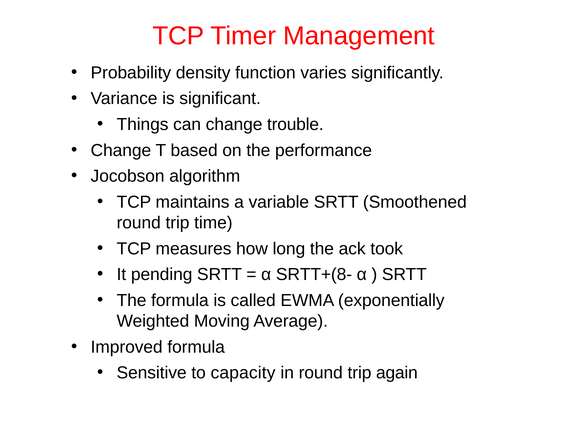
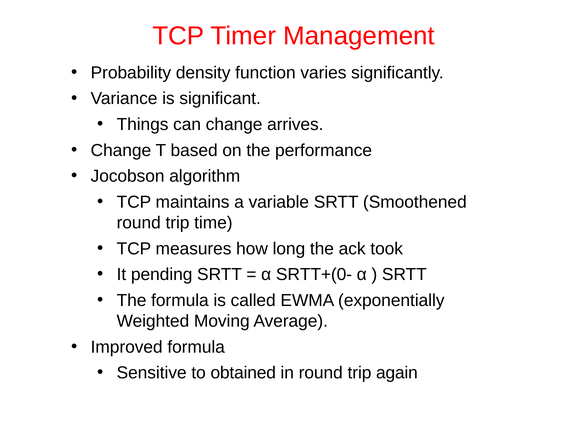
trouble: trouble -> arrives
SRTT+(8-: SRTT+(8- -> SRTT+(0-
capacity: capacity -> obtained
